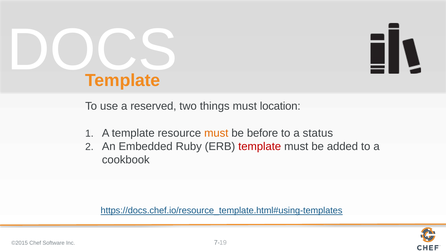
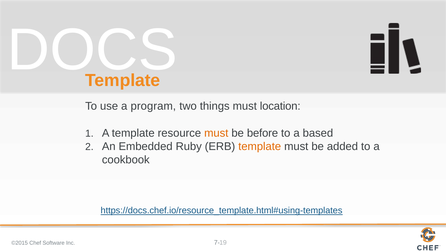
reserved: reserved -> program
status: status -> based
template at (260, 146) colour: red -> orange
